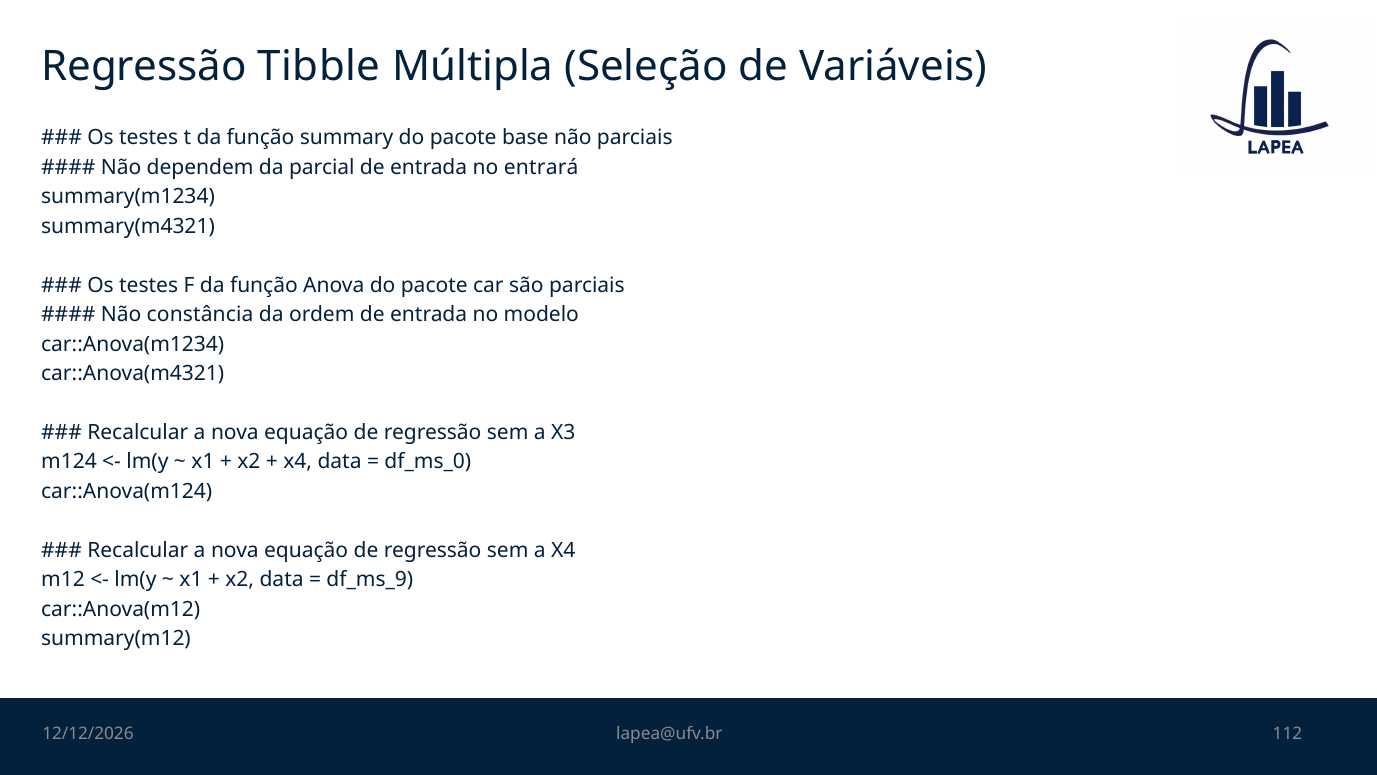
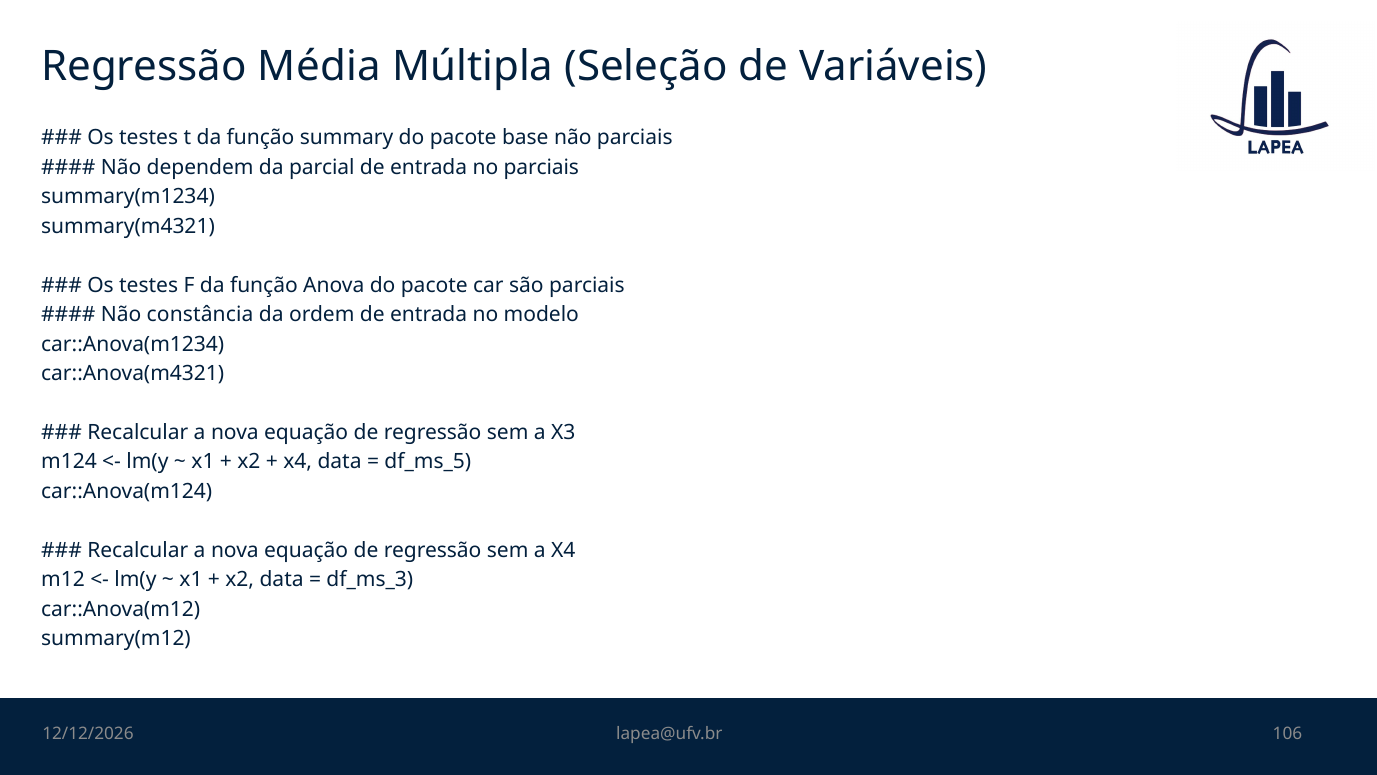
Tibble: Tibble -> Média
no entrará: entrará -> parciais
df_ms_0: df_ms_0 -> df_ms_5
df_ms_9: df_ms_9 -> df_ms_3
112: 112 -> 106
